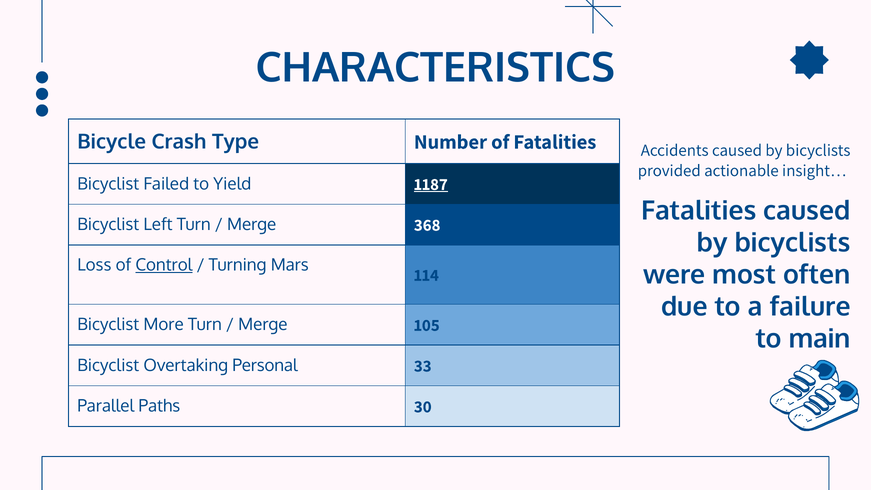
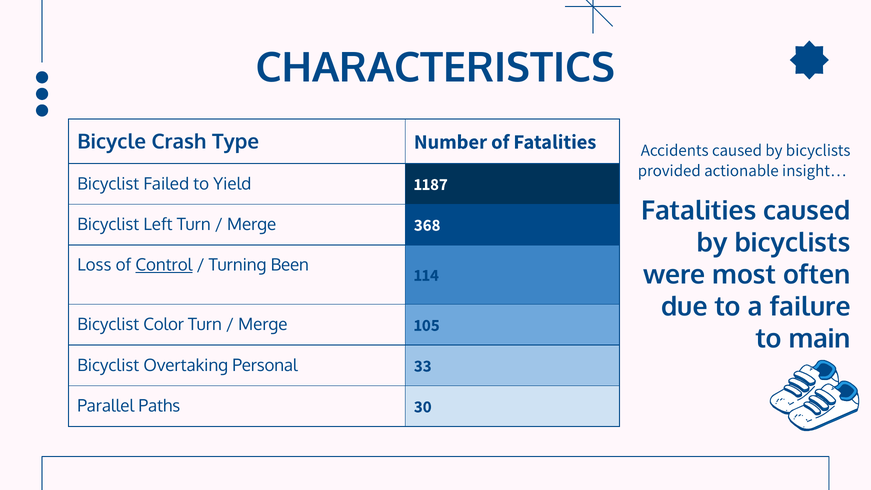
1187 underline: present -> none
Mars: Mars -> Been
More: More -> Color
